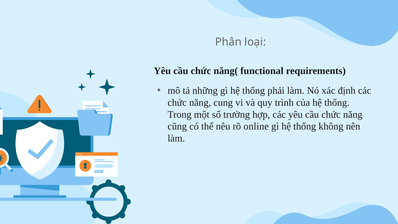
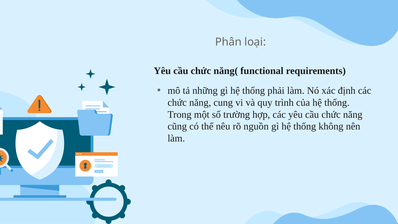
online: online -> nguồn
